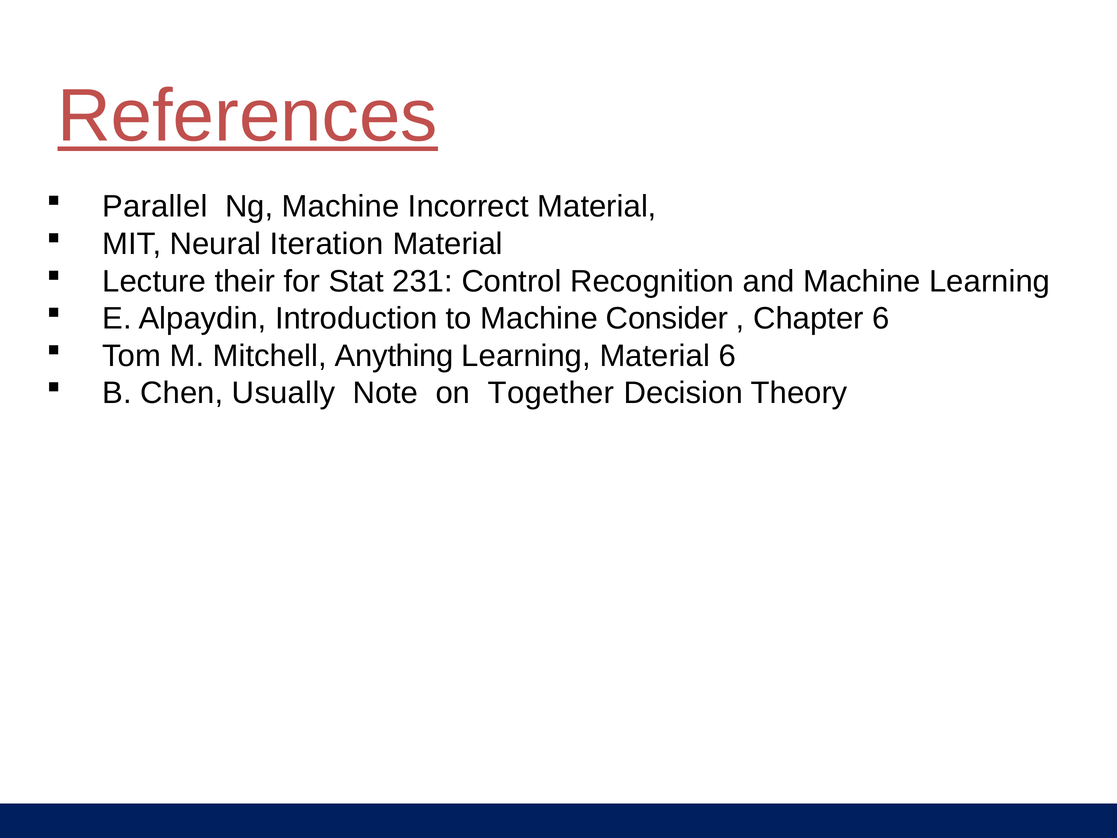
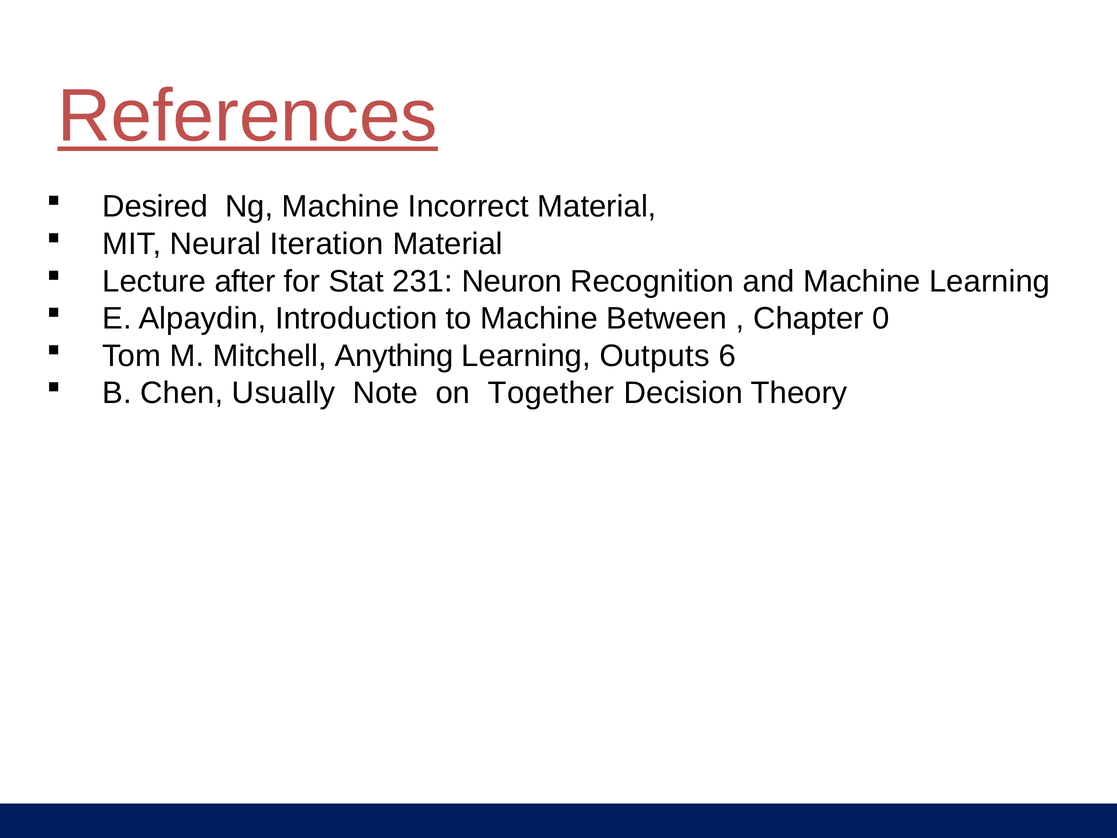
Parallel: Parallel -> Desired
their: their -> after
Control: Control -> Neuron
Consider: Consider -> Between
Chapter 6: 6 -> 0
Learning Material: Material -> Outputs
